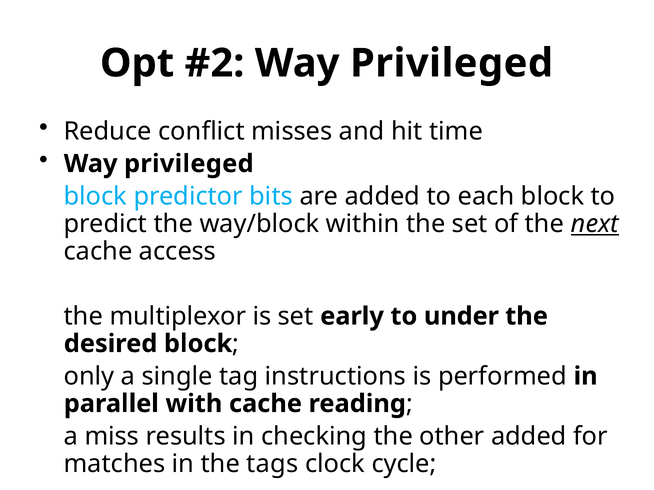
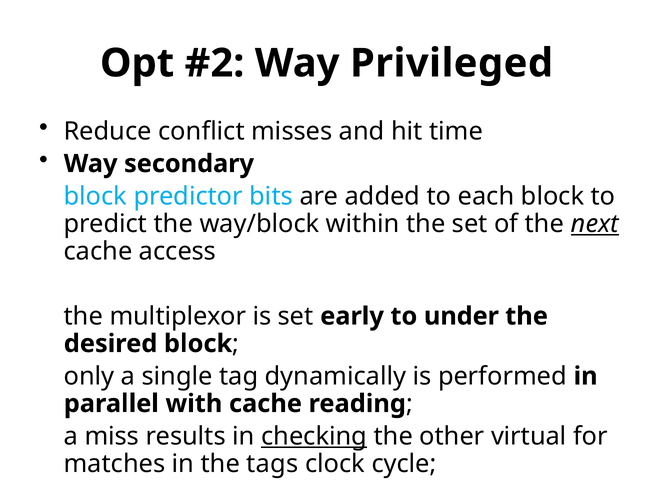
privileged at (189, 164): privileged -> secondary
instructions: instructions -> dynamically
checking underline: none -> present
other added: added -> virtual
